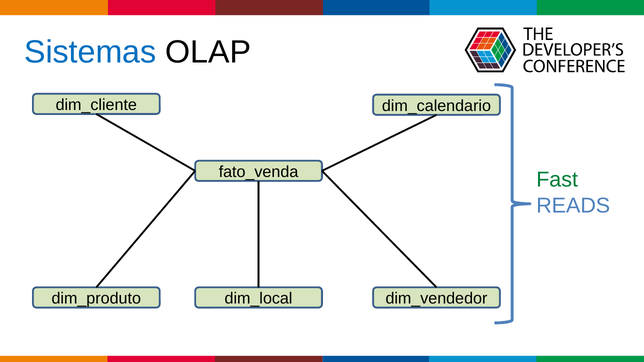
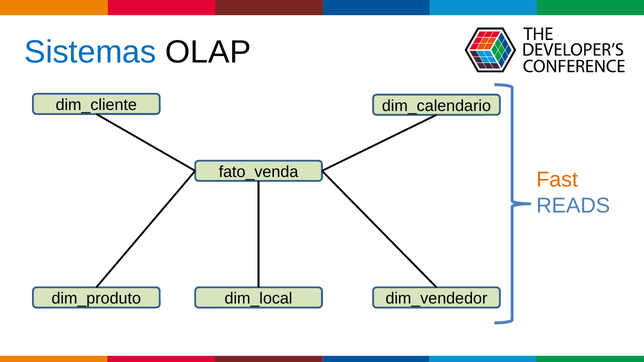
Fast colour: green -> orange
